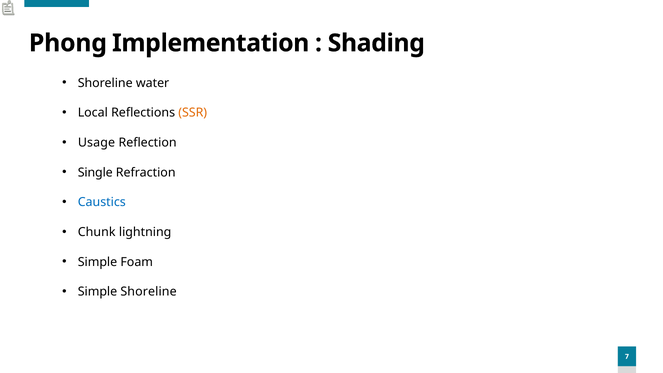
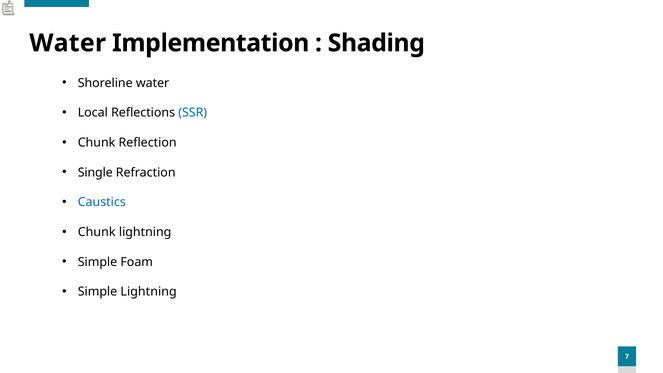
Phong at (68, 43): Phong -> Water
SSR colour: orange -> blue
Usage at (96, 143): Usage -> Chunk
Simple Shoreline: Shoreline -> Lightning
